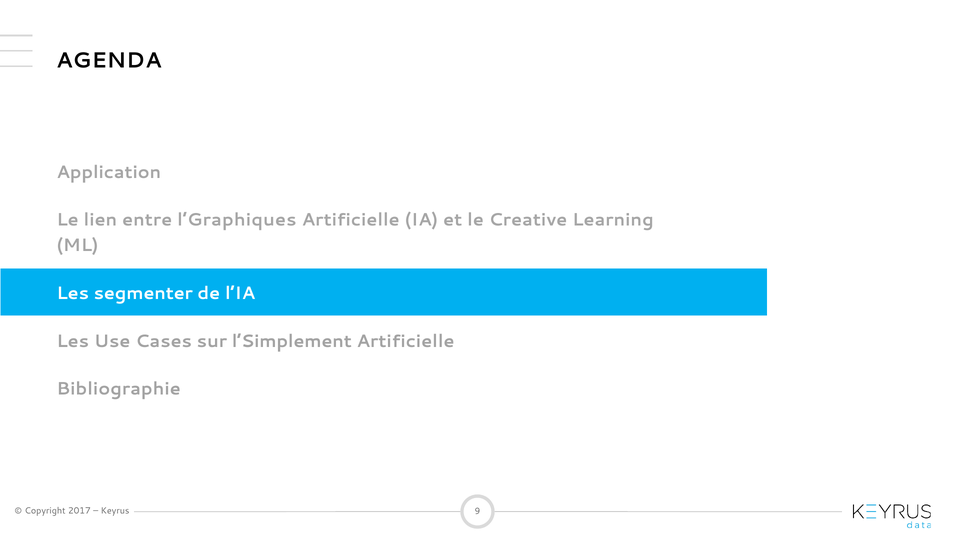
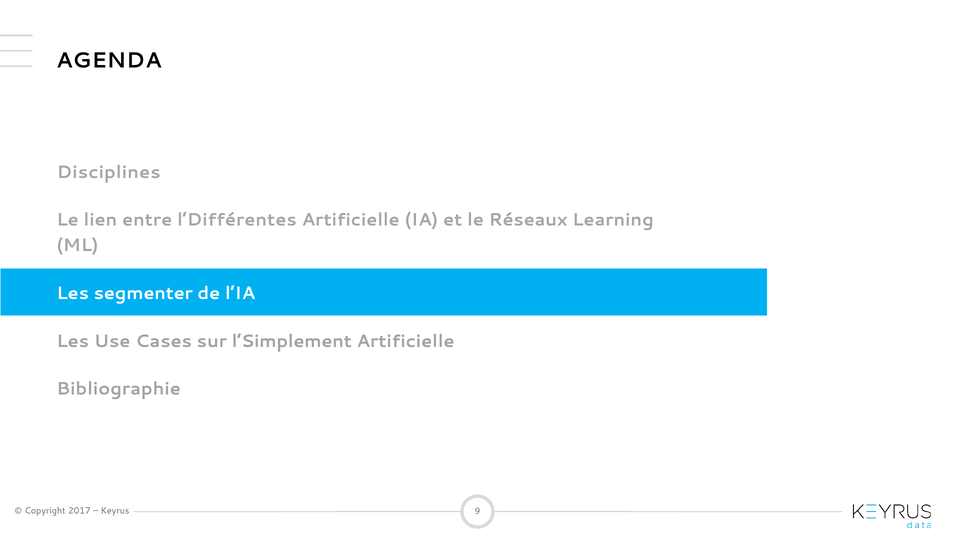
Application: Application -> Disciplines
l’Graphiques: l’Graphiques -> l’Différentes
Creative: Creative -> Réseaux
